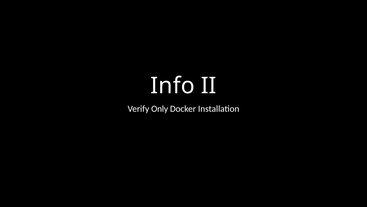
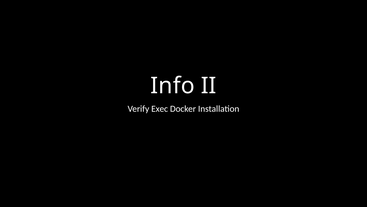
Only: Only -> Exec
